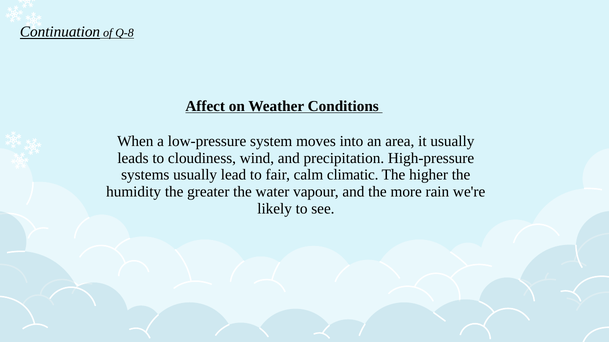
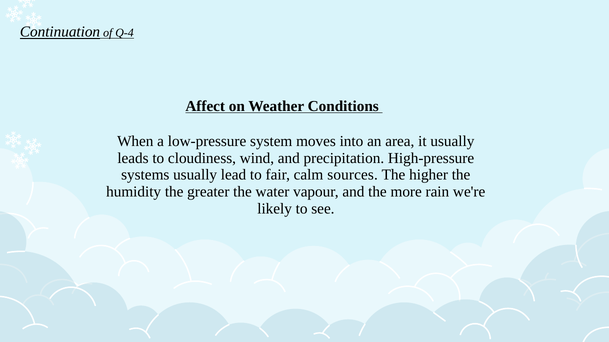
Q-8: Q-8 -> Q-4
climatic: climatic -> sources
